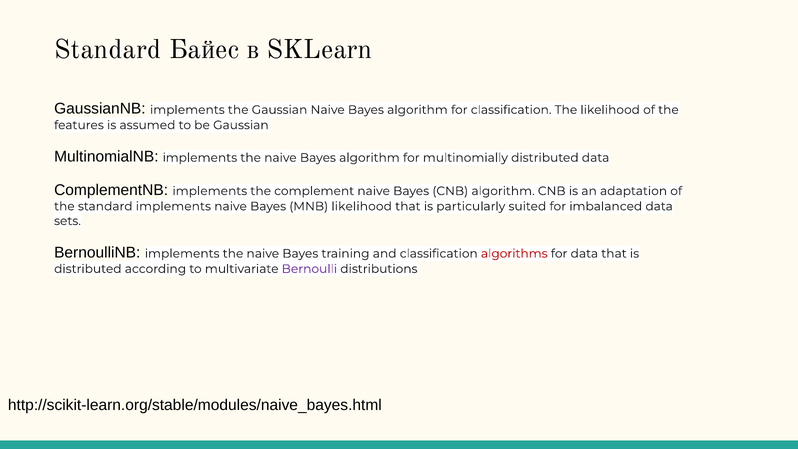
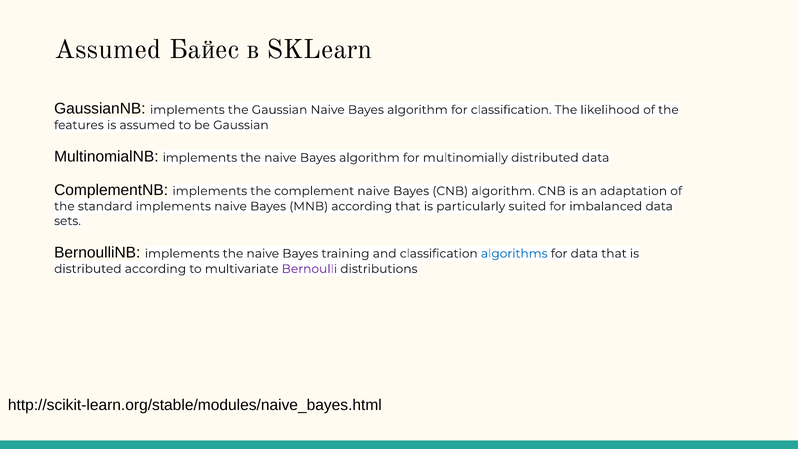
Standard at (108, 50): Standard -> Assumed
MNB likelihood: likelihood -> according
algorithms colour: red -> blue
